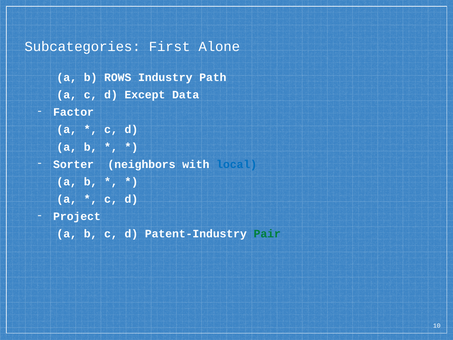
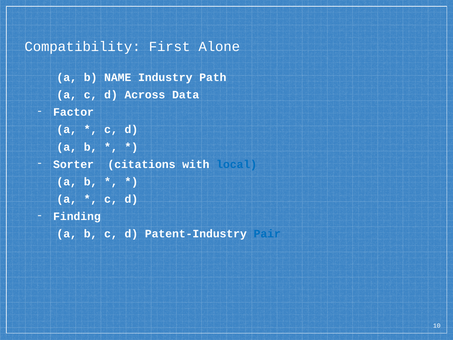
Subcategories: Subcategories -> Compatibility
ROWS: ROWS -> NAME
Except: Except -> Across
neighbors: neighbors -> citations
Project: Project -> Finding
Pair colour: green -> blue
